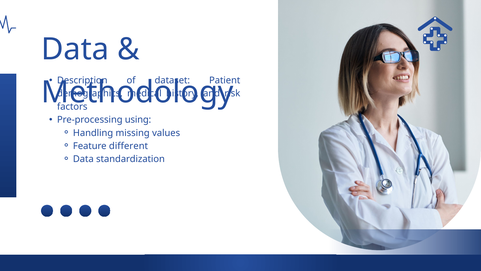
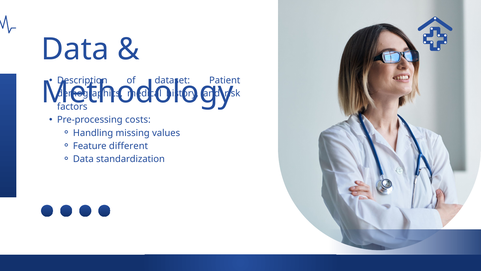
using: using -> costs
